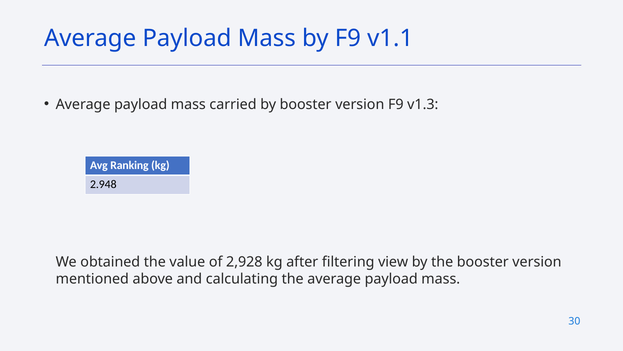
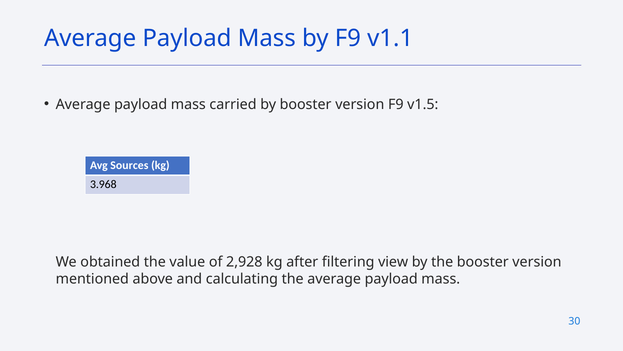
v1.3: v1.3 -> v1.5
Ranking: Ranking -> Sources
2.948: 2.948 -> 3.968
